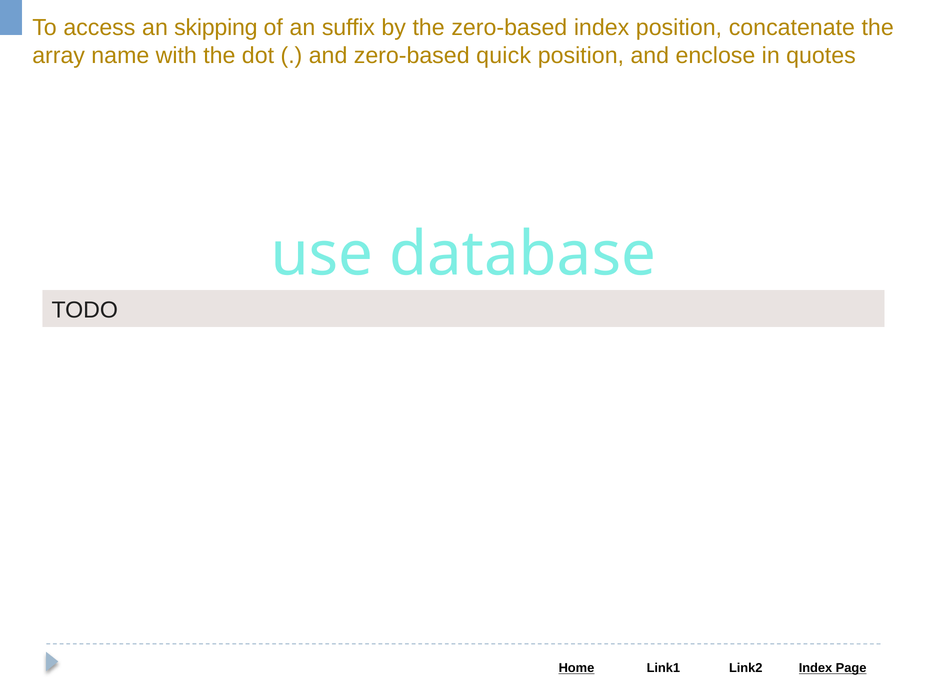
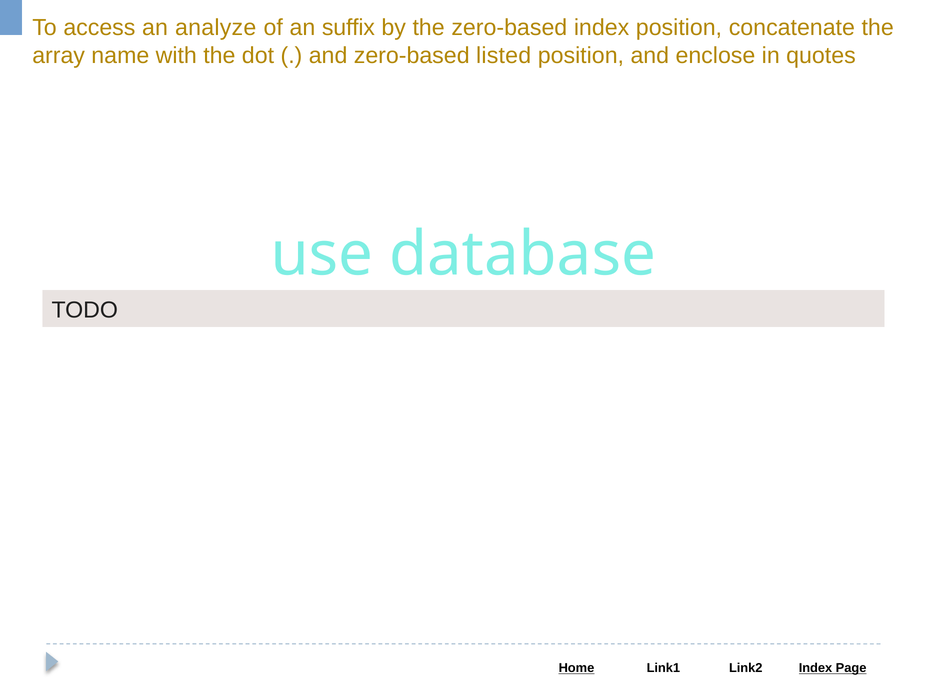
skipping: skipping -> analyze
quick: quick -> listed
